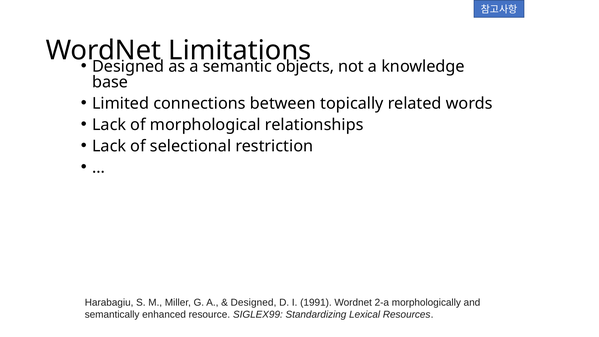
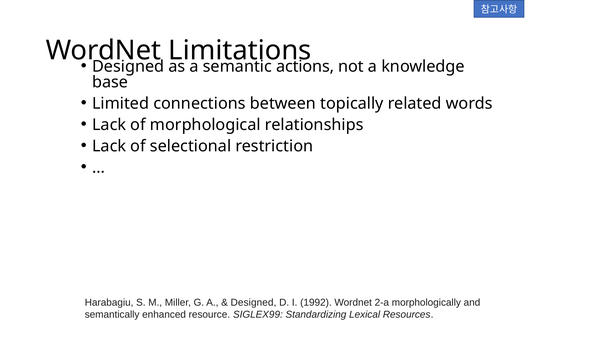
objects: objects -> actions
1991: 1991 -> 1992
